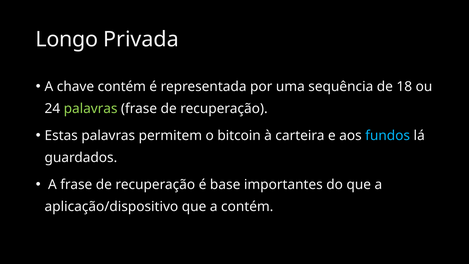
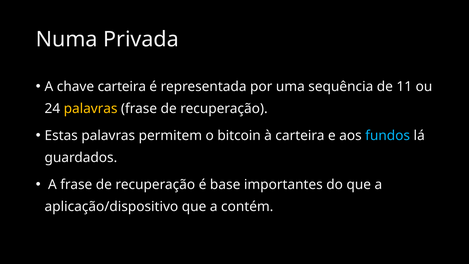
Longo: Longo -> Numa
chave contém: contém -> carteira
18: 18 -> 11
palavras at (91, 109) colour: light green -> yellow
